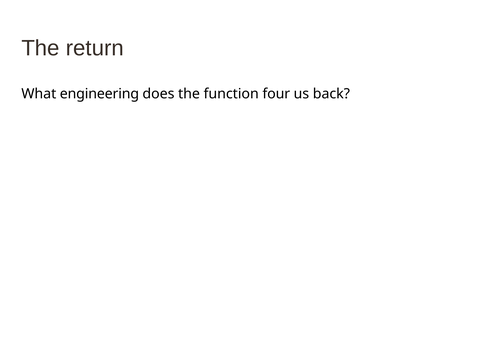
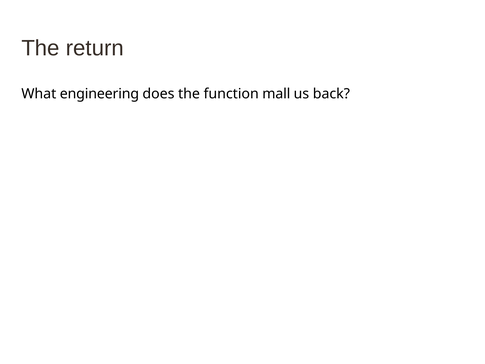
four: four -> mall
